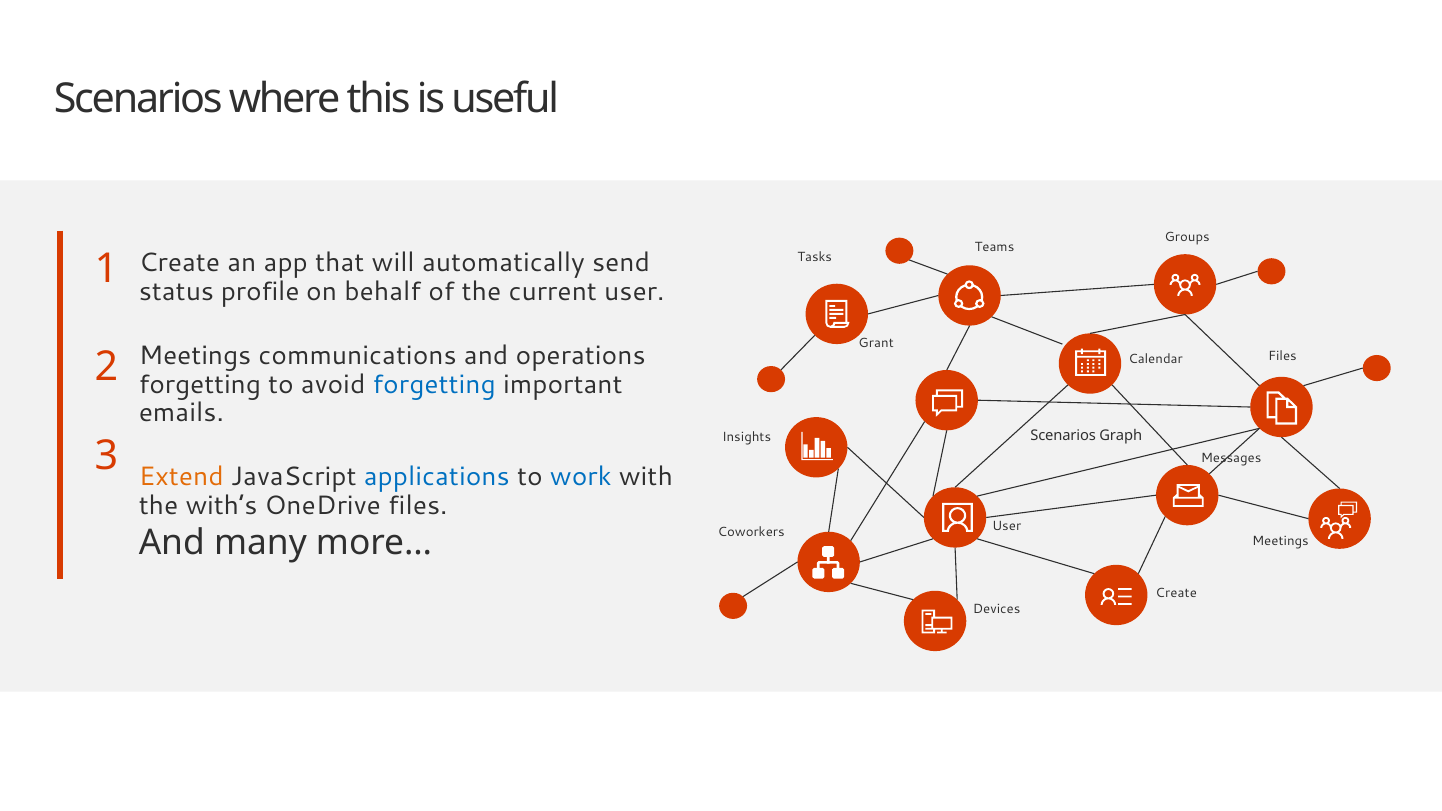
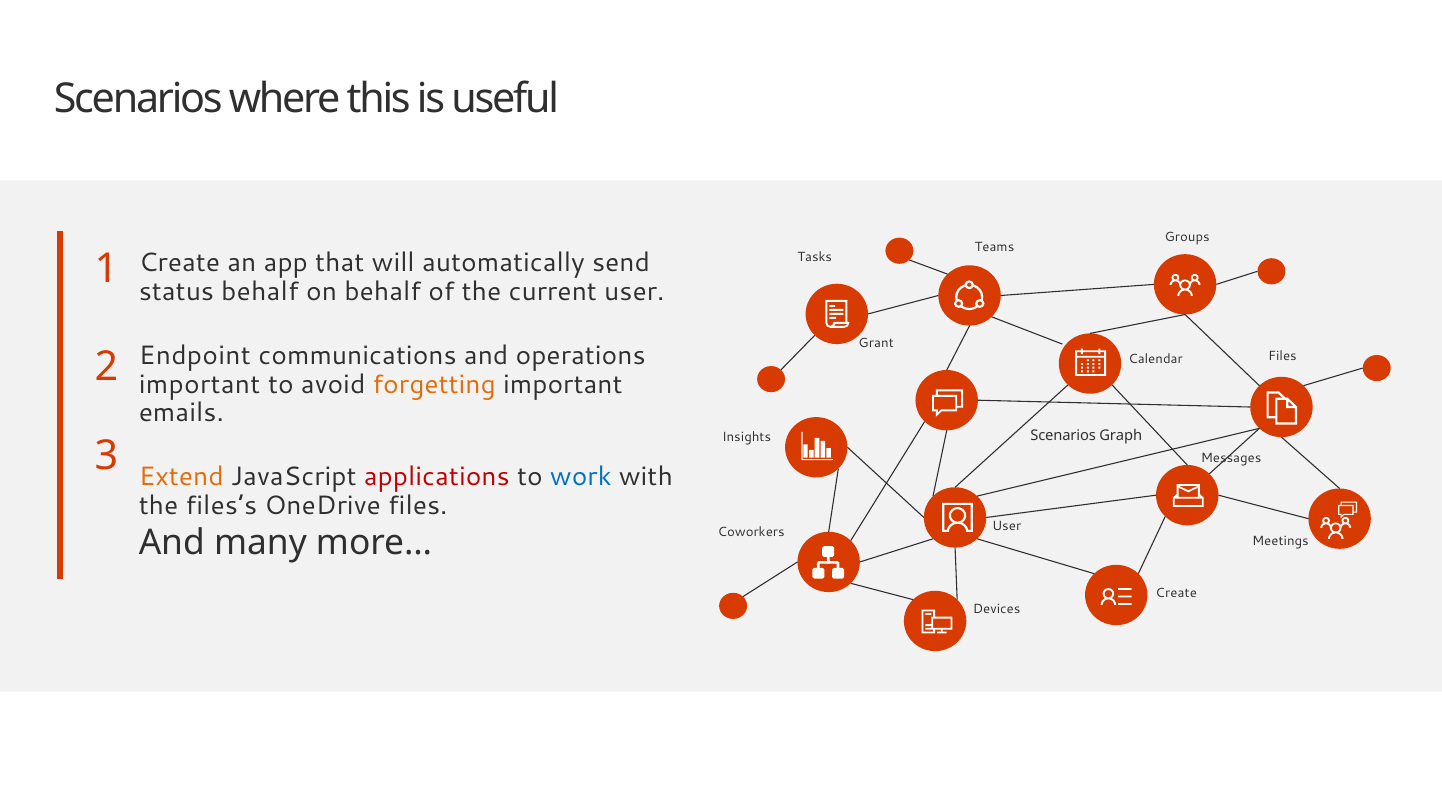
status profile: profile -> behalf
Meetings at (195, 356): Meetings -> Endpoint
forgetting at (200, 384): forgetting -> important
forgetting at (434, 384) colour: blue -> orange
applications colour: blue -> red
with’s: with’s -> files’s
